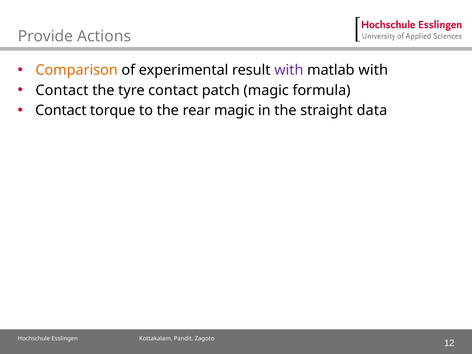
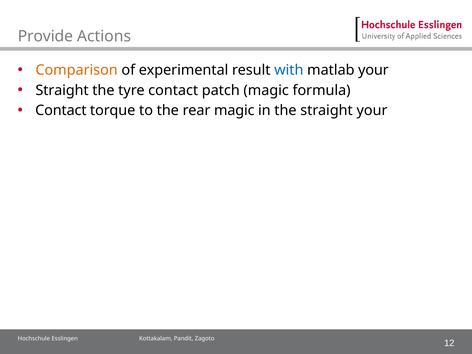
with at (289, 70) colour: purple -> blue
matlab with: with -> your
Contact at (62, 90): Contact -> Straight
straight data: data -> your
